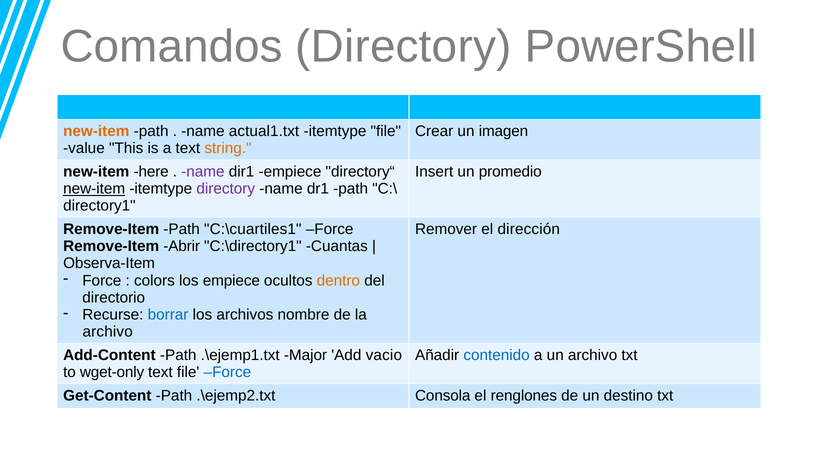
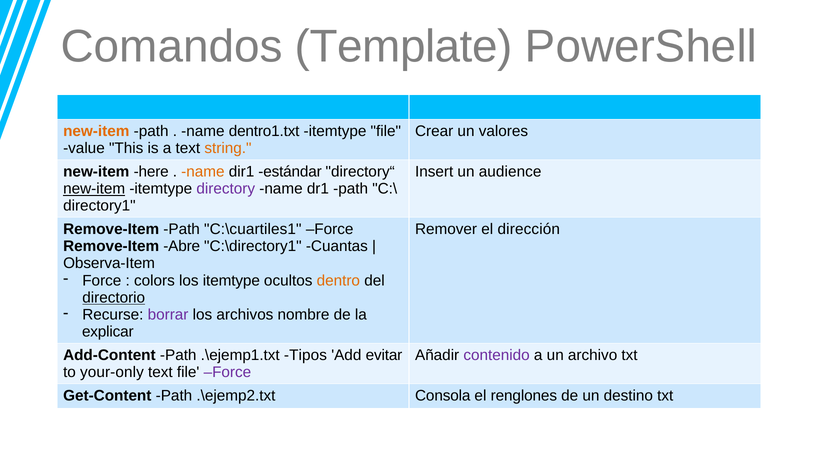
Comandos Directory: Directory -> Template
actual1.txt: actual1.txt -> dentro1.txt
imagen: imagen -> valores
name at (203, 172) colour: purple -> orange
dir1 empiece: empiece -> estándar
promedio: promedio -> audience
Abrir: Abrir -> Abre
los empiece: empiece -> itemtype
directorio underline: none -> present
borrar colour: blue -> purple
archivo at (108, 332): archivo -> explicar
Major: Major -> Tipos
vacio: vacio -> evitar
contenido colour: blue -> purple
wget-only: wget-only -> your-only
Force at (227, 372) colour: blue -> purple
